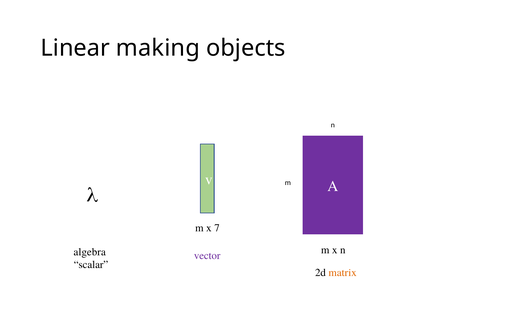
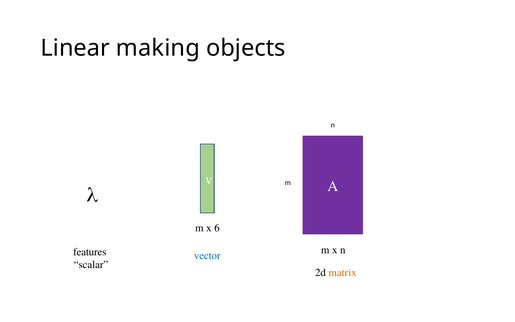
7: 7 -> 6
algebra: algebra -> features
vector colour: purple -> blue
